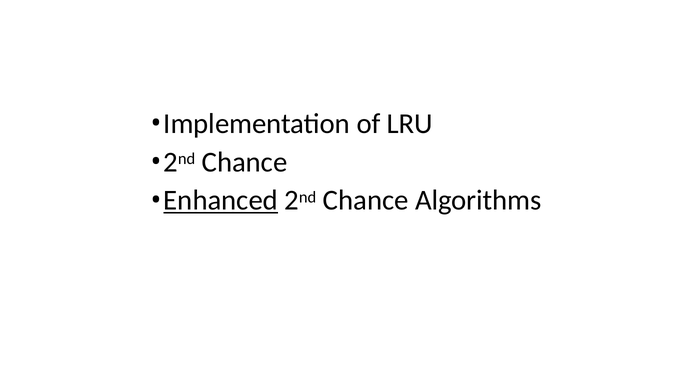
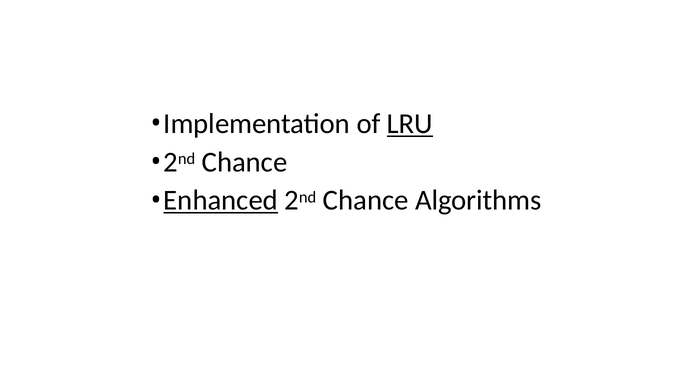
LRU underline: none -> present
